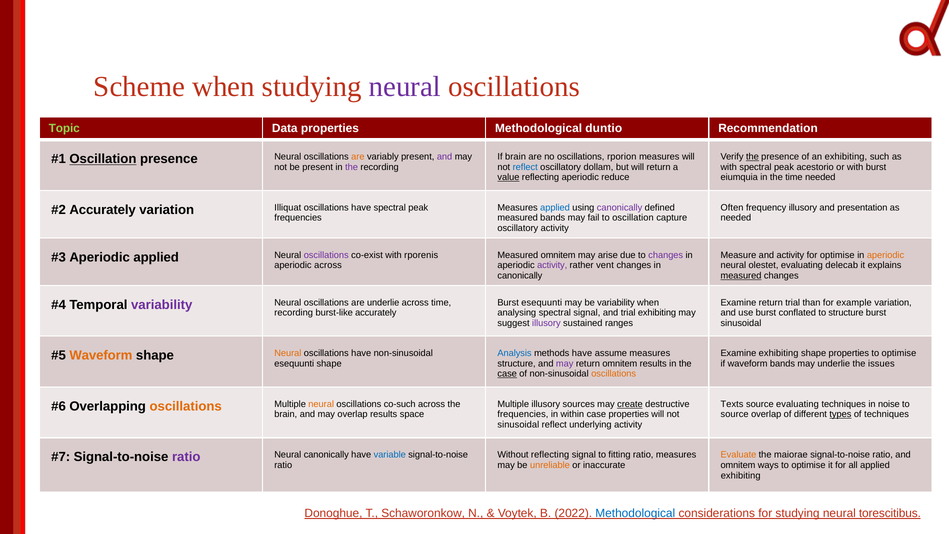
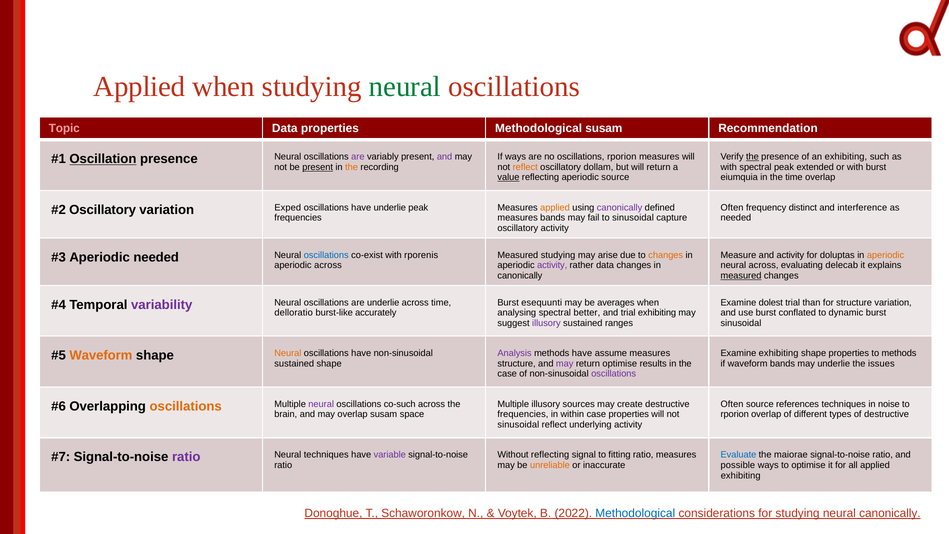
Scheme at (139, 87): Scheme -> Applied
neural at (405, 87) colour: purple -> green
Topic colour: light green -> pink
Methodological duntio: duntio -> susam
If brain: brain -> ways
are at (358, 157) colour: orange -> purple
present at (318, 167) underline: none -> present
the at (352, 167) colour: purple -> orange
reflect at (525, 167) colour: blue -> orange
acestorio: acestorio -> extended
aperiodic reduce: reduce -> source
time needed: needed -> overlap
applied at (555, 208) colour: blue -> orange
frequency illusory: illusory -> distinct
presentation: presentation -> interference
Accurately at (103, 210): Accurately -> Oscillatory
Illiquat: Illiquat -> Exped
have spectral: spectral -> underlie
measured at (518, 218): measured -> measures
to oscillation: oscillation -> sinusoidal
Measured omnitem: omnitem -> studying
changes at (666, 255) colour: purple -> orange
for optimise: optimise -> doluptas
Aperiodic applied: applied -> needed
oscillations at (326, 255) colour: purple -> blue
rather vent: vent -> data
neural olestet: olestet -> across
be variability: variability -> averages
Examine return: return -> dolest
for example: example -> structure
recording at (294, 313): recording -> delloratio
spectral signal: signal -> better
to structure: structure -> dynamic
Analysis colour: blue -> purple
optimise at (899, 353): optimise -> methods
esequunti at (294, 363): esequunti -> sustained
return omnitem: omnitem -> optimise
case at (507, 374) underline: present -> none
oscillations at (614, 374) colour: orange -> purple
create underline: present -> none
Texts at (732, 404): Texts -> Often
source evaluating: evaluating -> references
neural at (321, 404) colour: orange -> purple
overlap results: results -> susam
source at (735, 414): source -> rporion
types underline: present -> none
of techniques: techniques -> destructive
Evaluate colour: orange -> blue
Neural canonically: canonically -> techniques
variable colour: blue -> purple
omnitem at (738, 465): omnitem -> possible
neural torescitibus: torescitibus -> canonically
